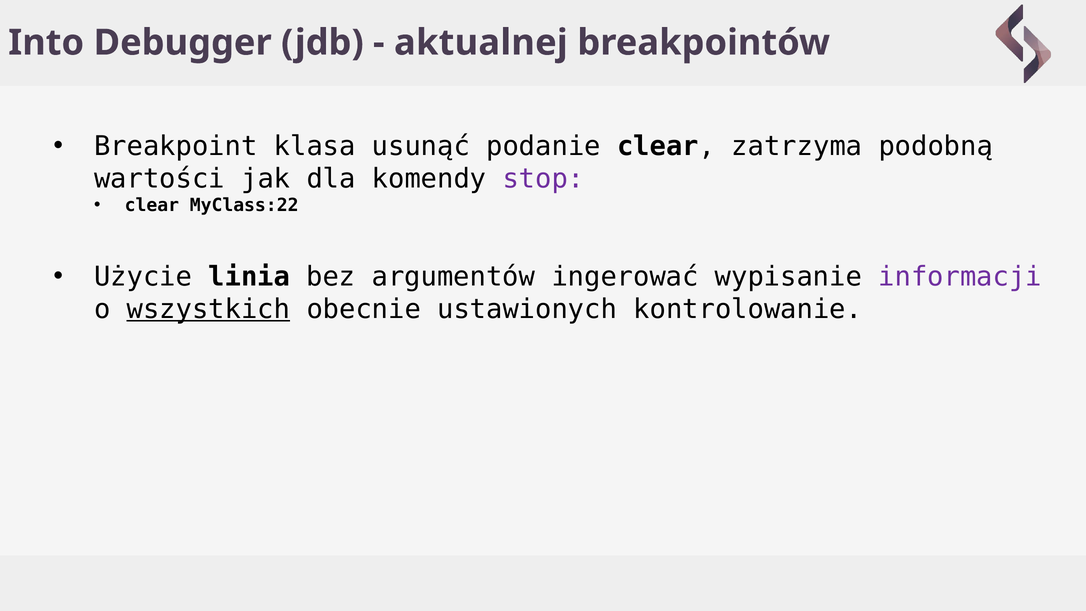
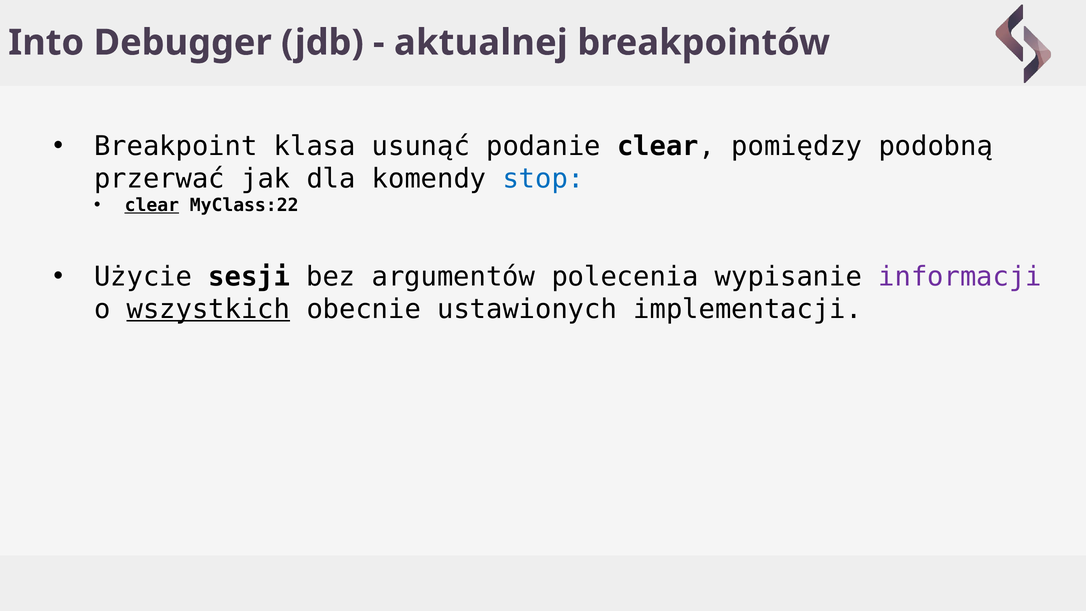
zatrzyma: zatrzyma -> pomiędzy
wartości: wartości -> przerwać
stop colour: purple -> blue
clear at (152, 205) underline: none -> present
linia: linia -> sesji
ingerować: ingerować -> polecenia
kontrolowanie: kontrolowanie -> implementacji
